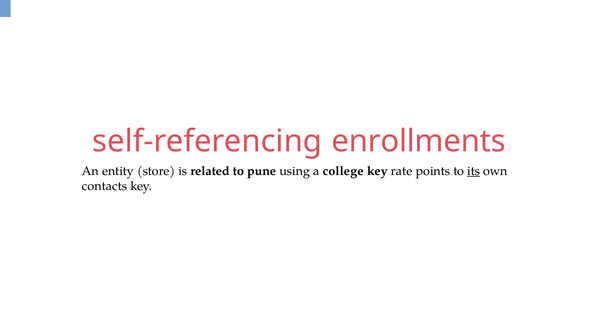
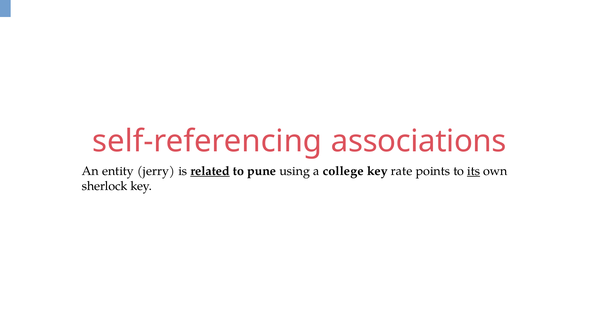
enrollments: enrollments -> associations
store: store -> jerry
related underline: none -> present
contacts: contacts -> sherlock
